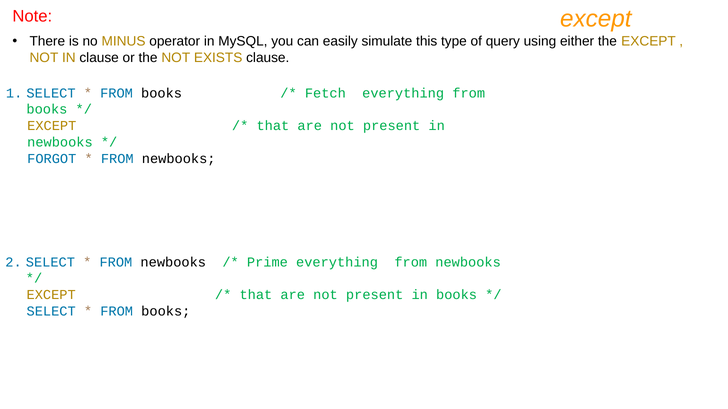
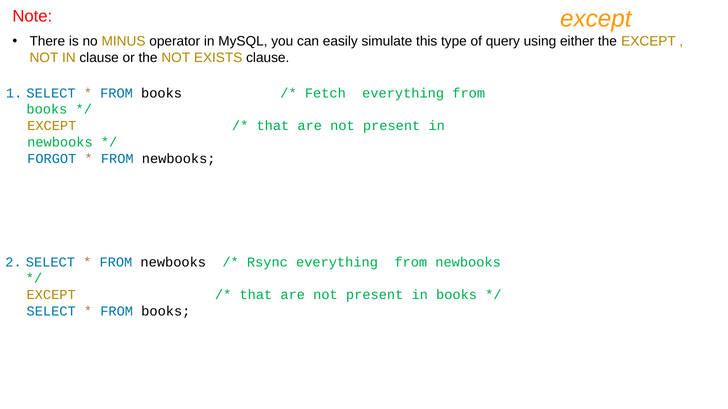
Prime: Prime -> Rsync
